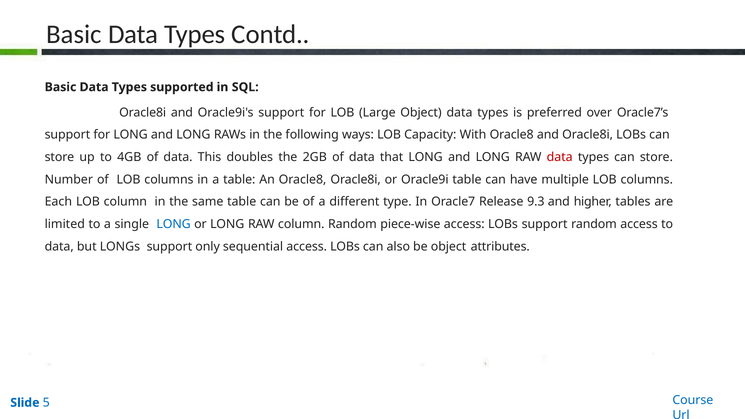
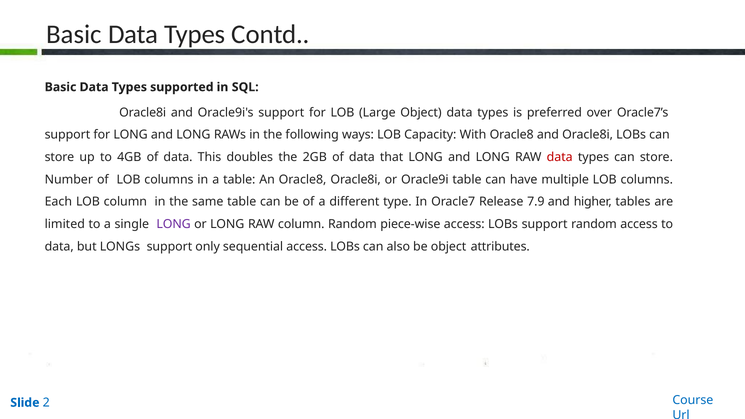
9.3: 9.3 -> 7.9
LONG at (174, 224) colour: blue -> purple
5: 5 -> 2
